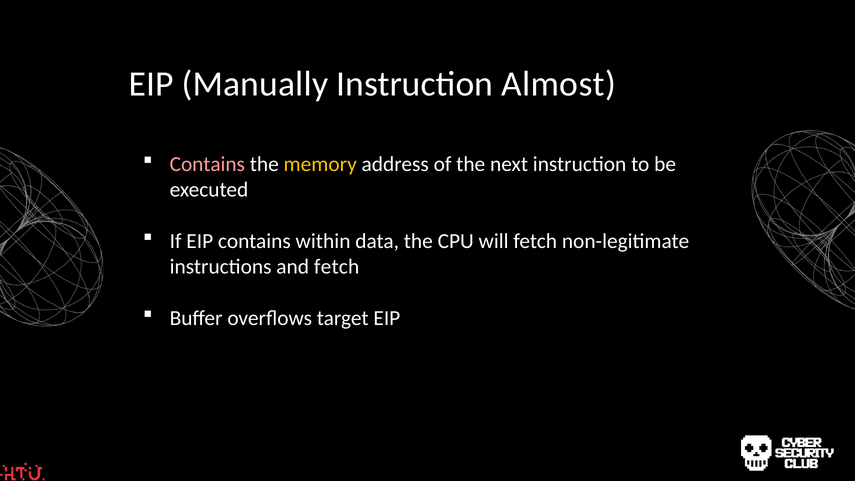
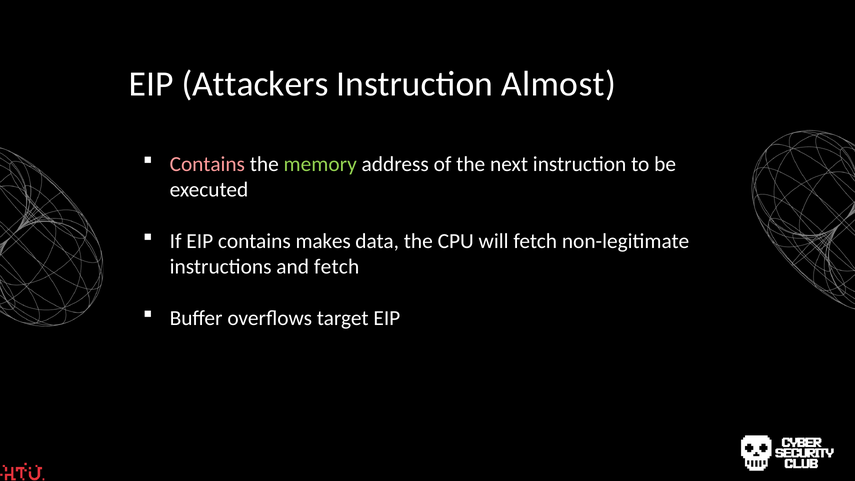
Manually: Manually -> Attackers
memory colour: yellow -> light green
within: within -> makes
